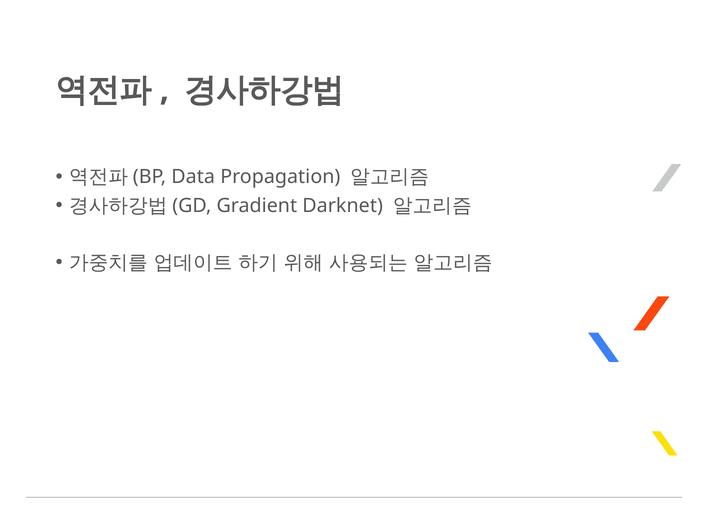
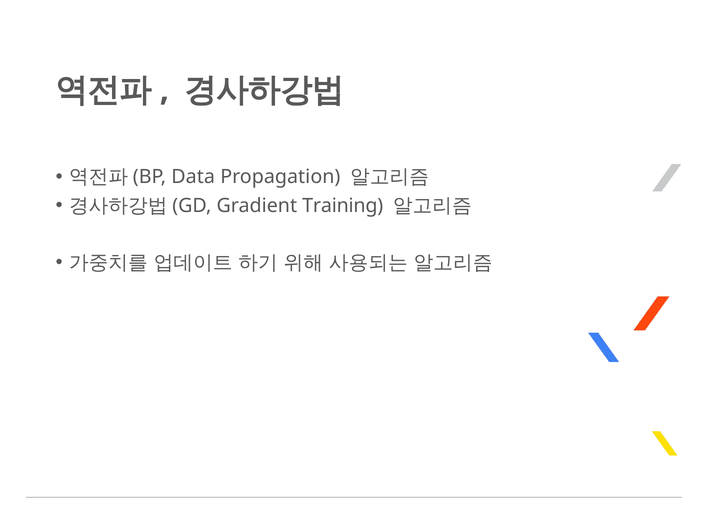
Darknet: Darknet -> Training
